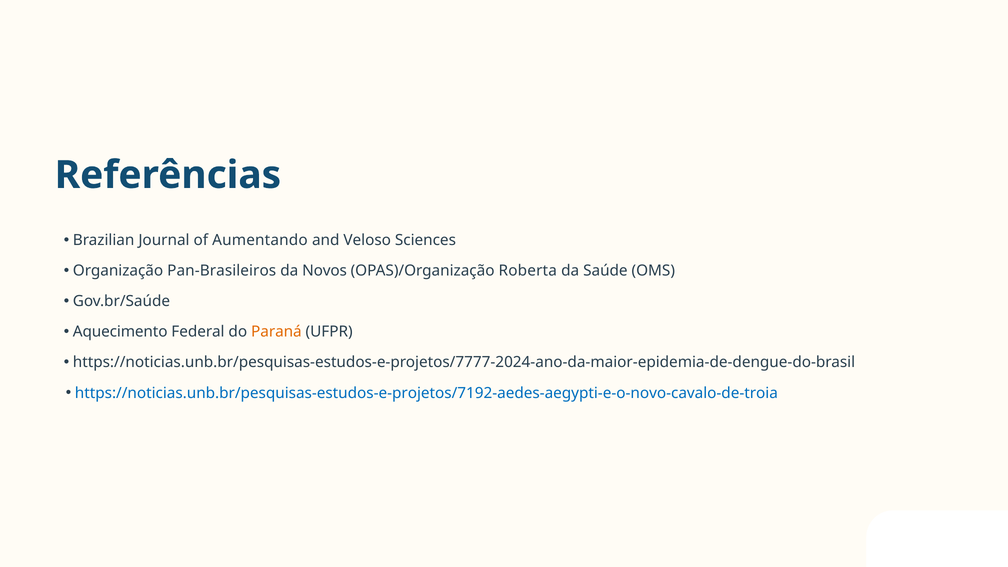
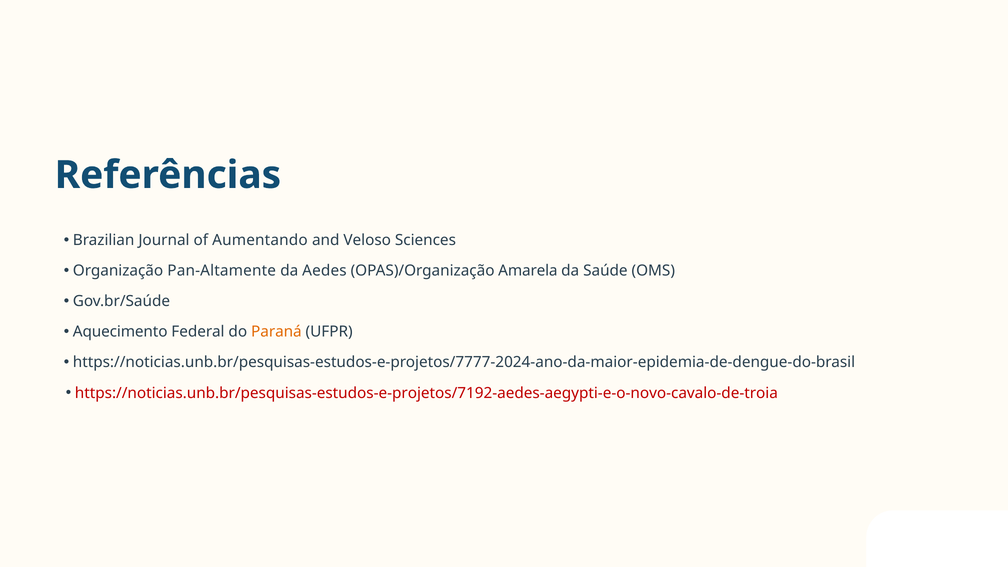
Pan-Brasileiros: Pan-Brasileiros -> Pan-Altamente
Novos: Novos -> Aedes
Roberta: Roberta -> Amarela
https://noticias.unb.br/pesquisas-estudos-e-projetos/7192-aedes-aegypti-e-o-novo-cavalo-de-troia colour: blue -> red
